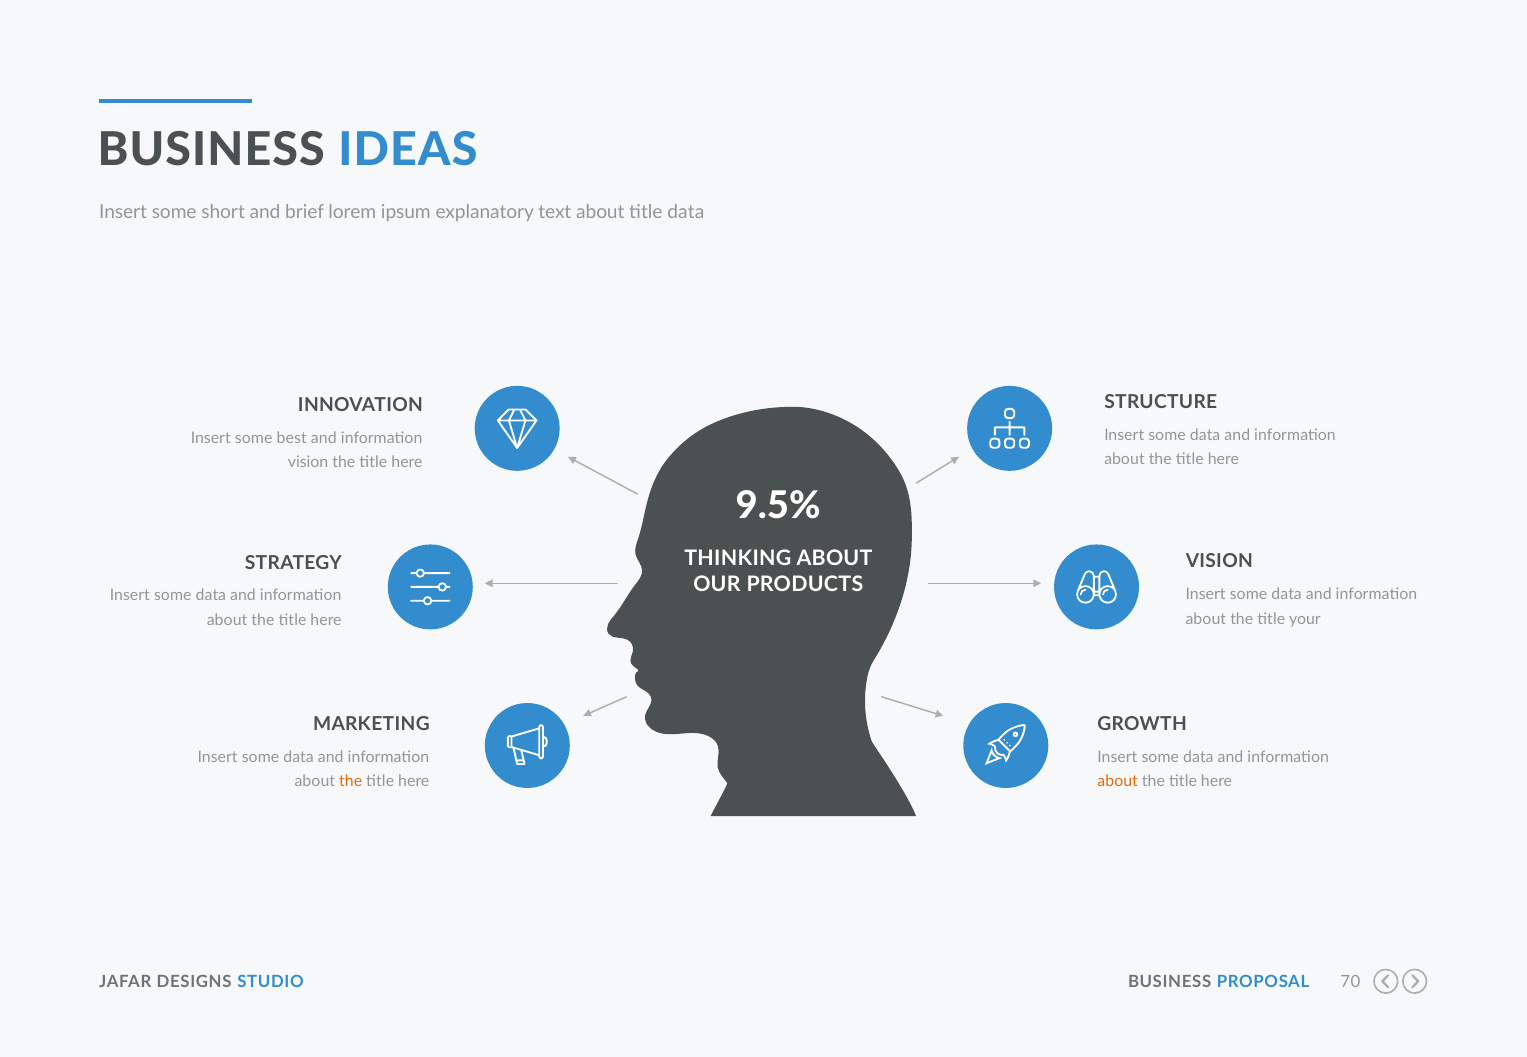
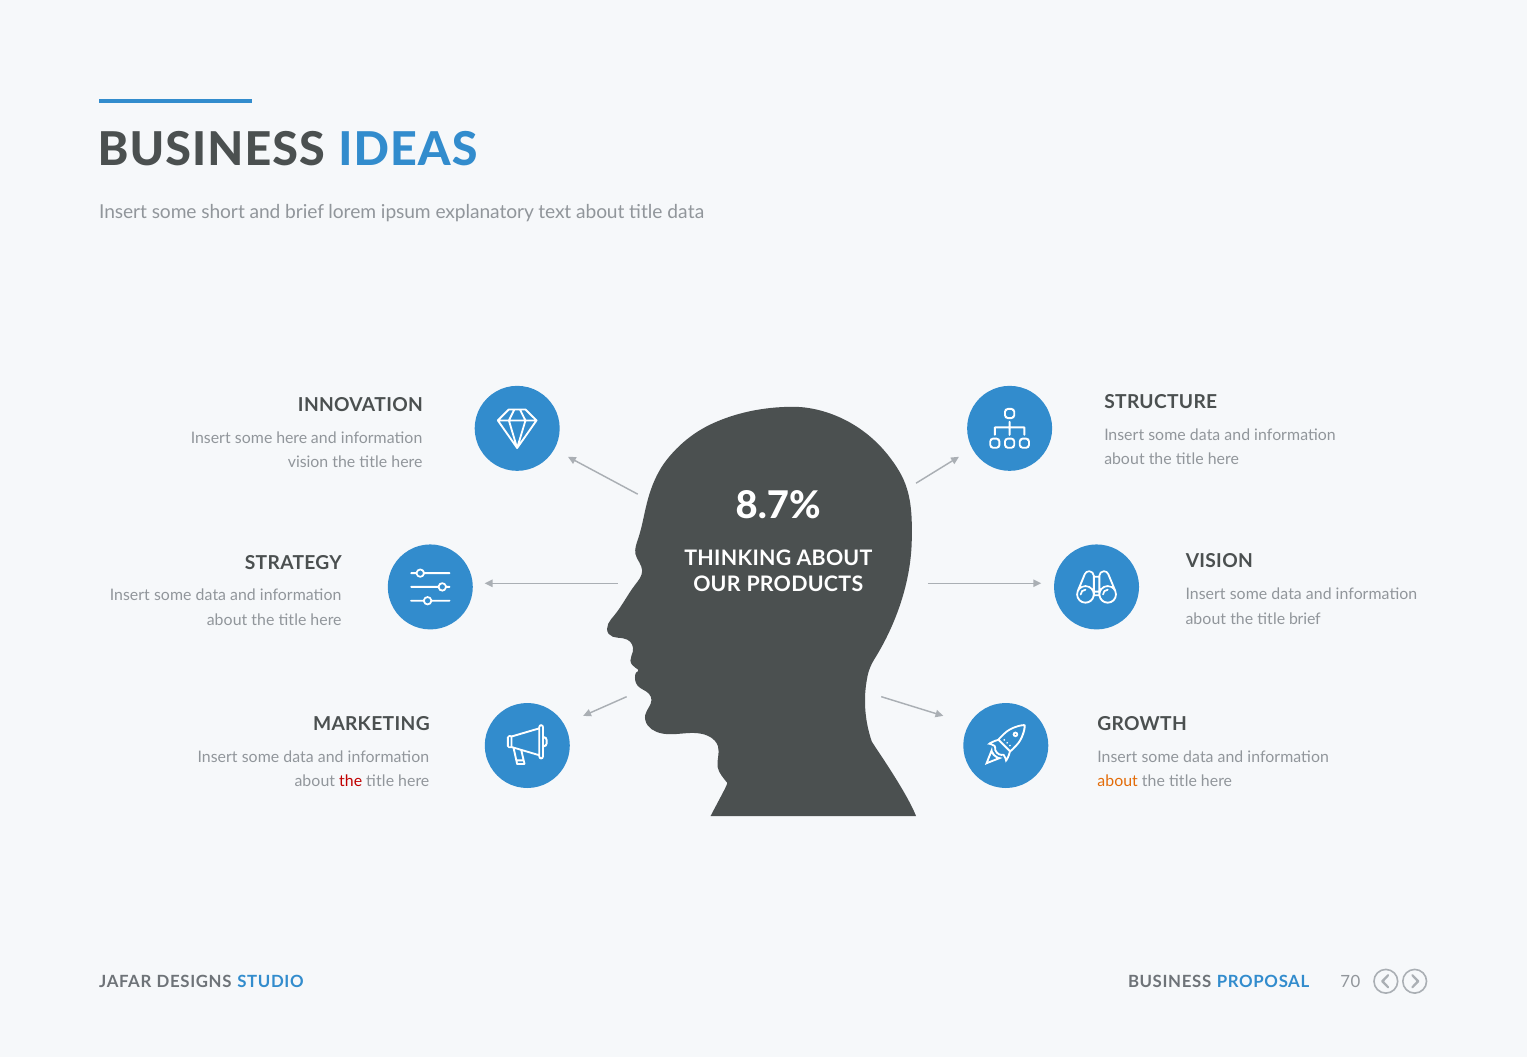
some best: best -> here
9.5%: 9.5% -> 8.7%
title your: your -> brief
the at (351, 782) colour: orange -> red
